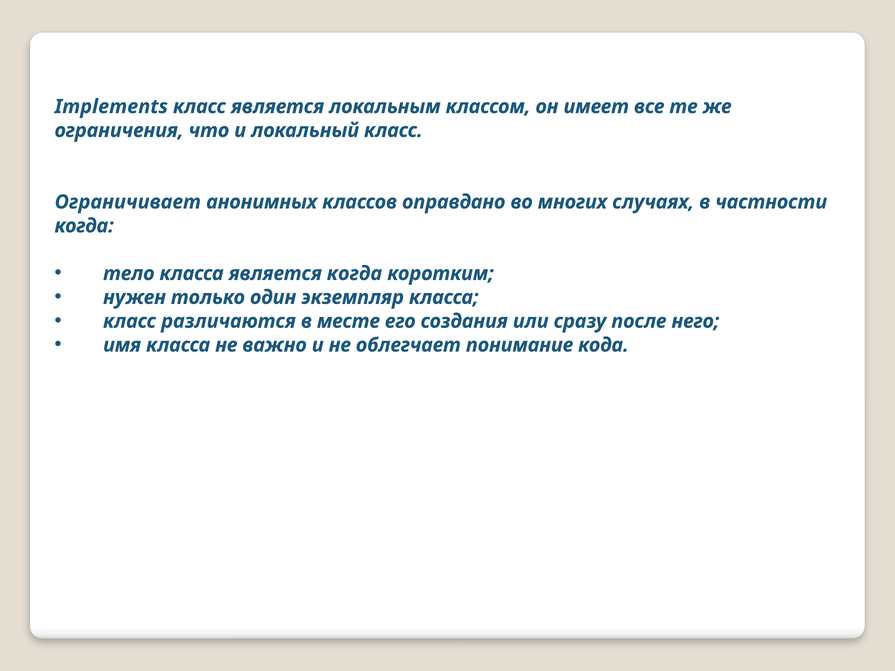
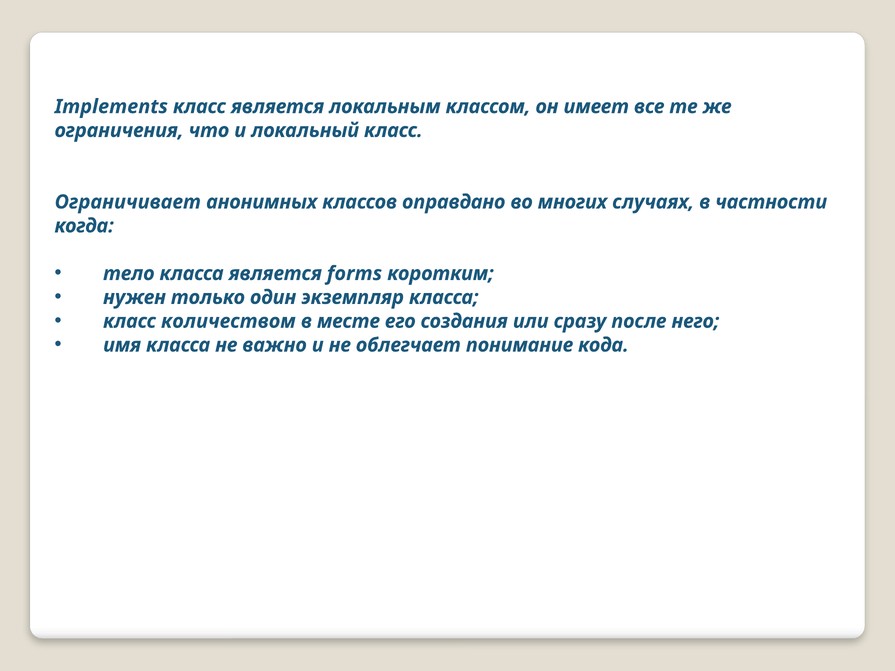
является когда: когда -> forms
различаются: различаются -> количеством
